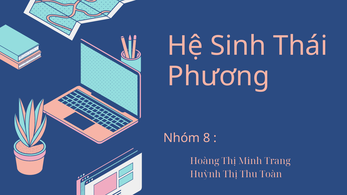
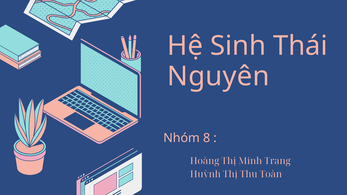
Phương: Phương -> Nguyên
